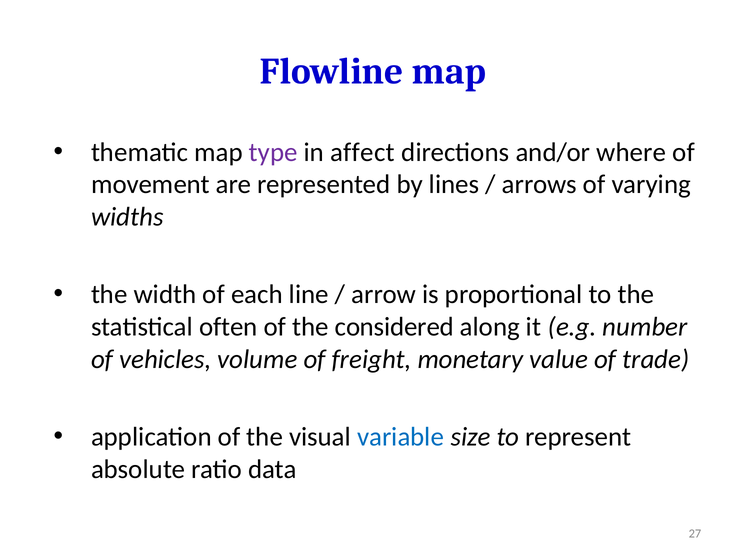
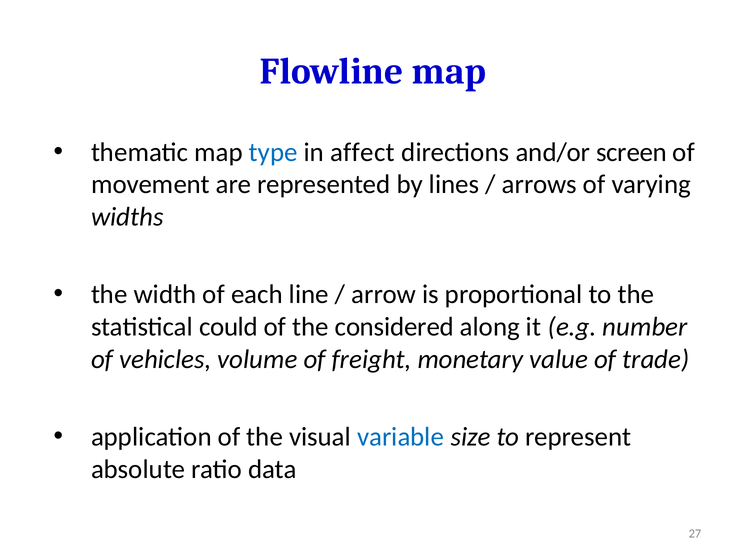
type colour: purple -> blue
where: where -> screen
often: often -> could
